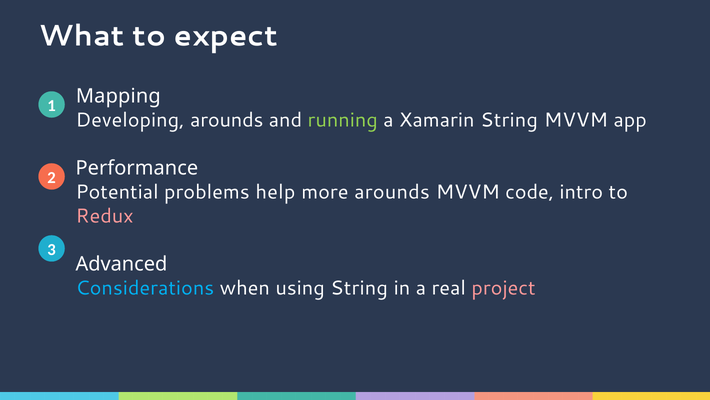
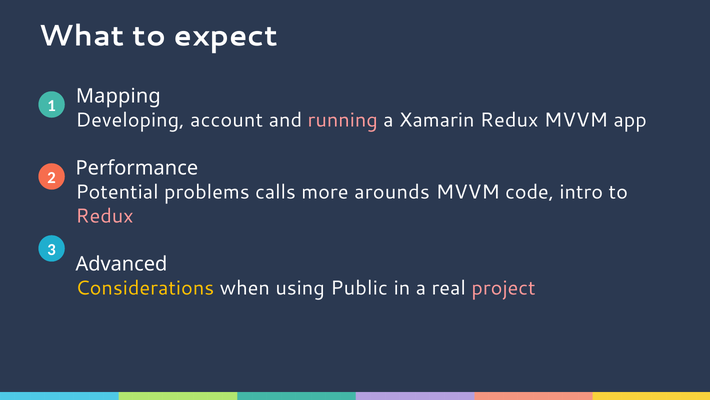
Developing arounds: arounds -> account
running colour: light green -> pink
Xamarin String: String -> Redux
help: help -> calls
Considerations colour: light blue -> yellow
using String: String -> Public
